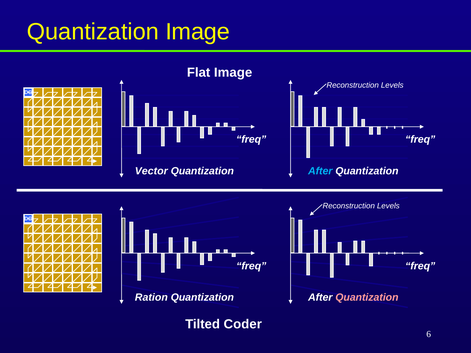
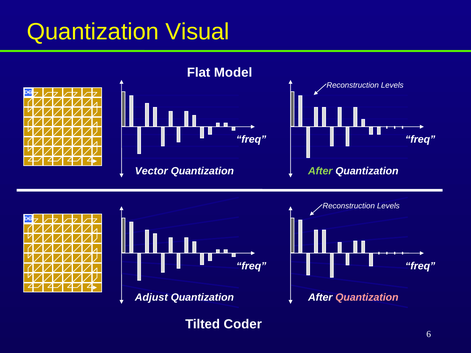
Quantization Image: Image -> Visual
Flat Image: Image -> Model
After at (320, 171) colour: light blue -> light green
Ration: Ration -> Adjust
